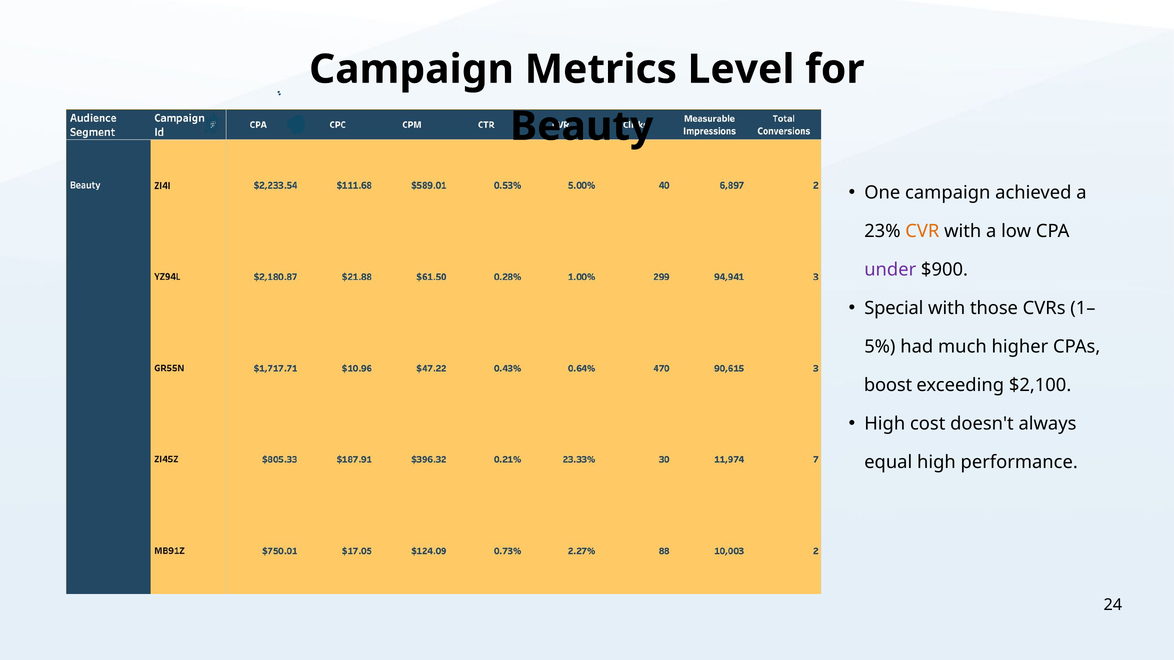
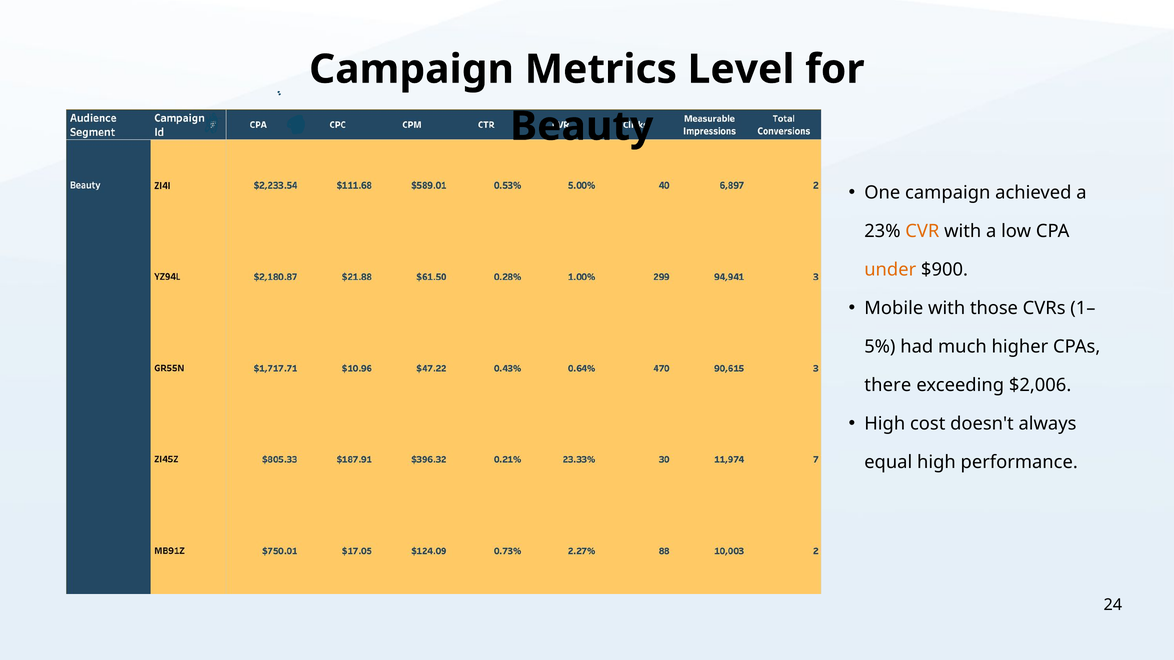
under colour: purple -> orange
Special: Special -> Mobile
boost: boost -> there
$2,100: $2,100 -> $2,006
